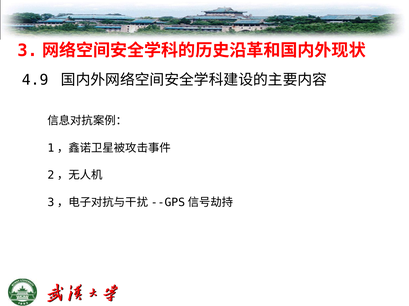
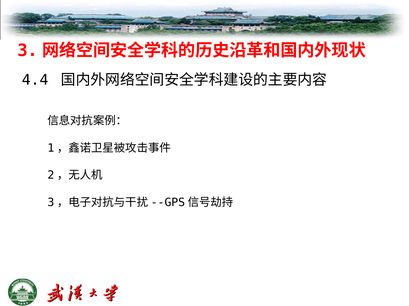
4.9: 4.9 -> 4.4
